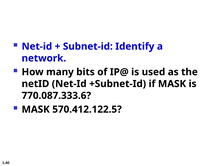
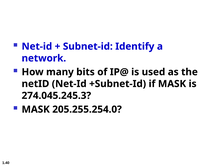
770.087.333.6: 770.087.333.6 -> 274.045.245.3
570.412.122.5: 570.412.122.5 -> 205.255.254.0
